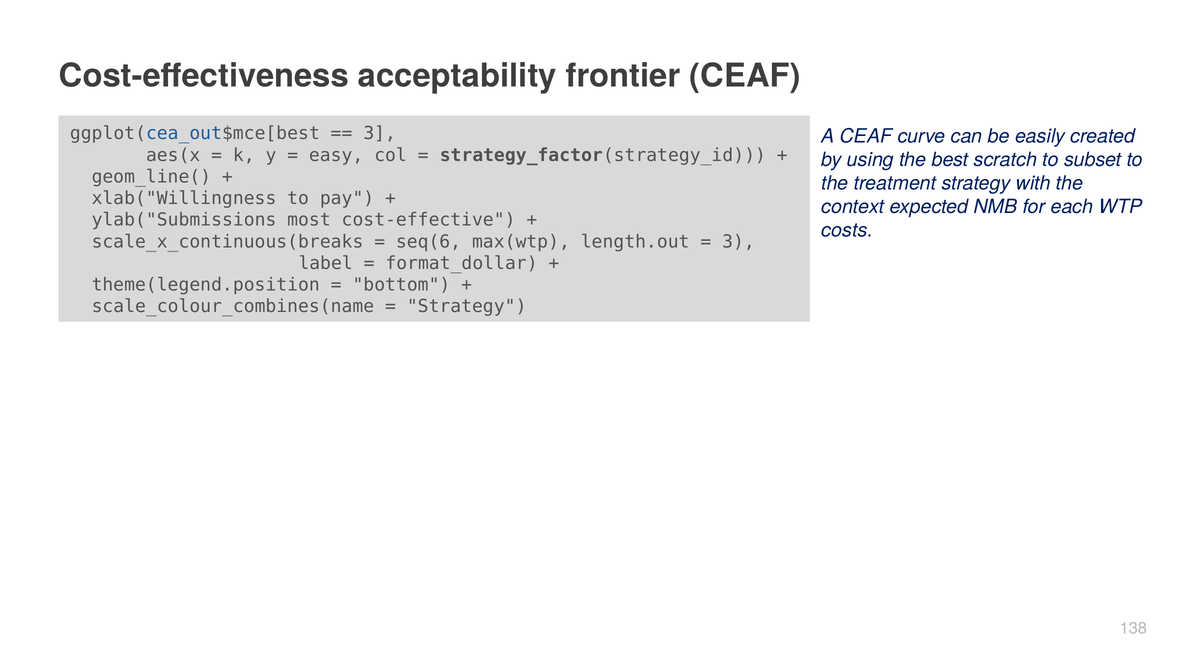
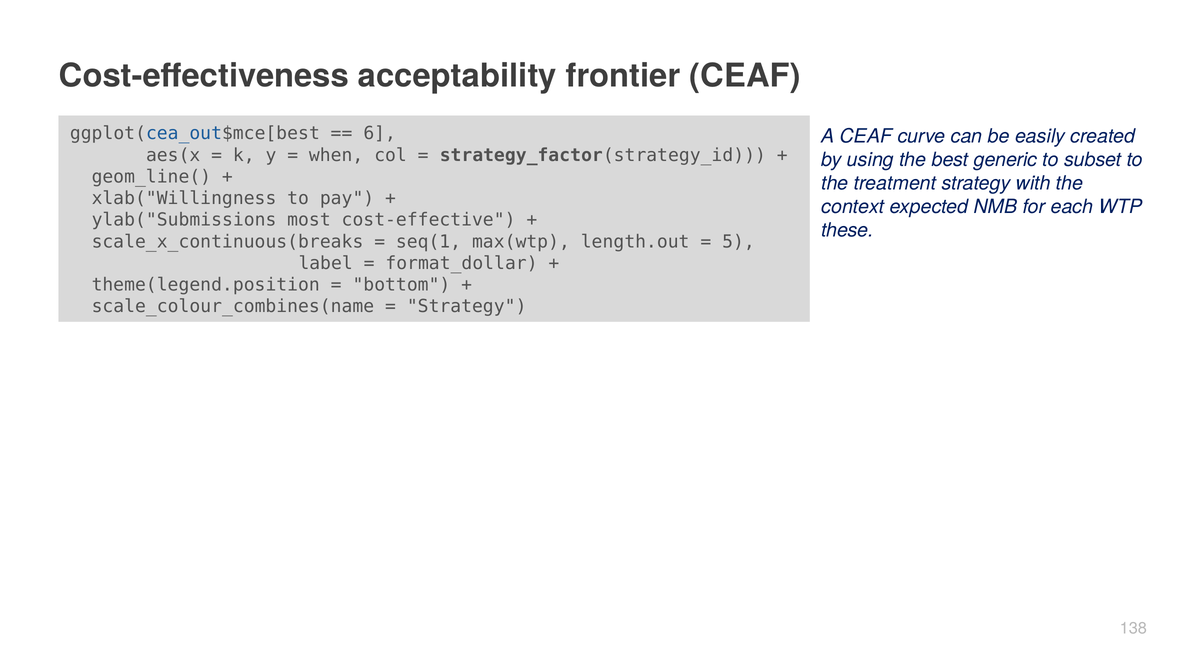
3 at (380, 133): 3 -> 6
easy: easy -> when
scratch: scratch -> generic
costs: costs -> these
seq(6: seq(6 -> seq(1
3 at (738, 242): 3 -> 5
